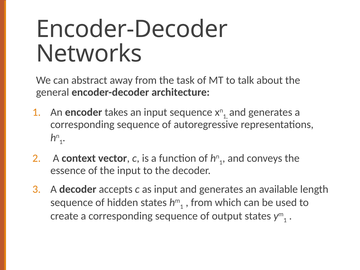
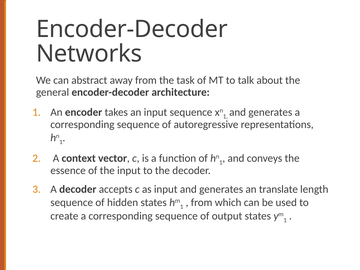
available: available -> translate
